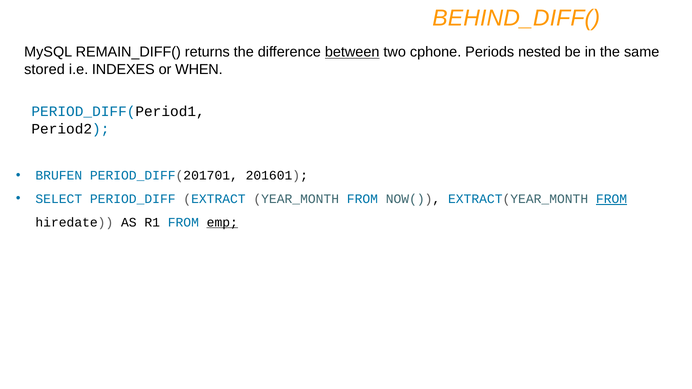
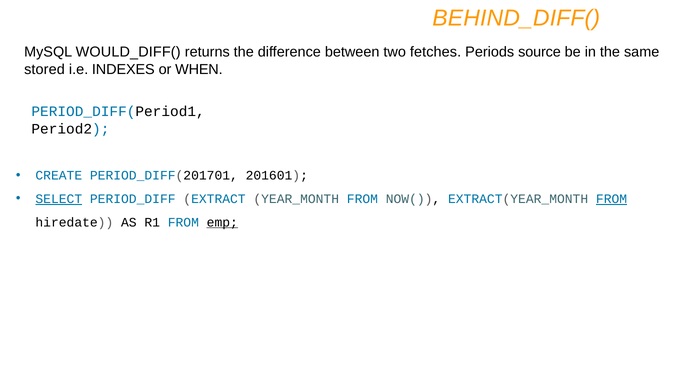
REMAIN_DIFF(: REMAIN_DIFF( -> WOULD_DIFF(
between underline: present -> none
cphone: cphone -> fetches
nested: nested -> source
BRUFEN: BRUFEN -> CREATE
SELECT underline: none -> present
